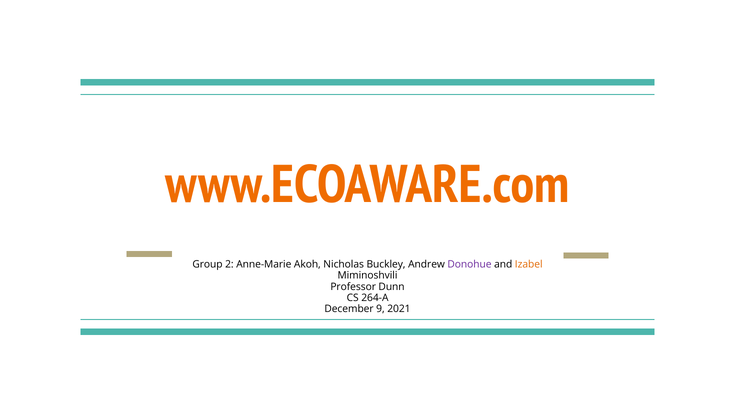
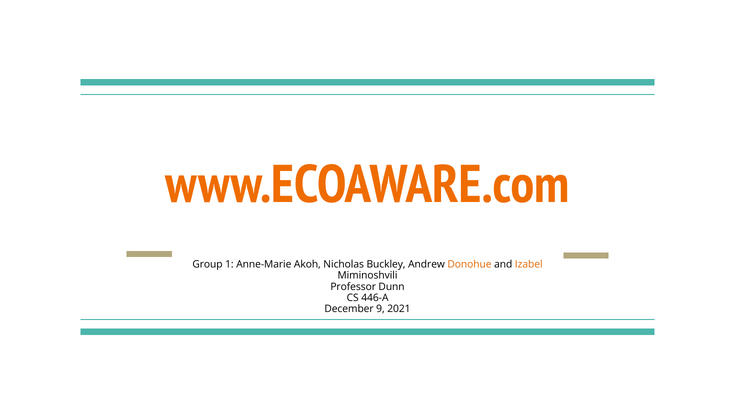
2: 2 -> 1
Donohue colour: purple -> orange
264-A: 264-A -> 446-A
